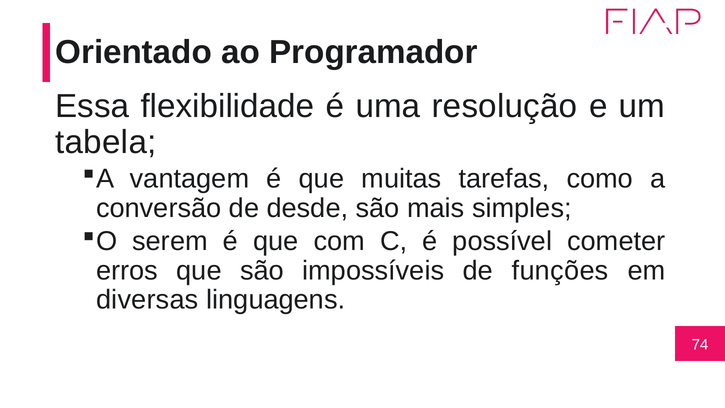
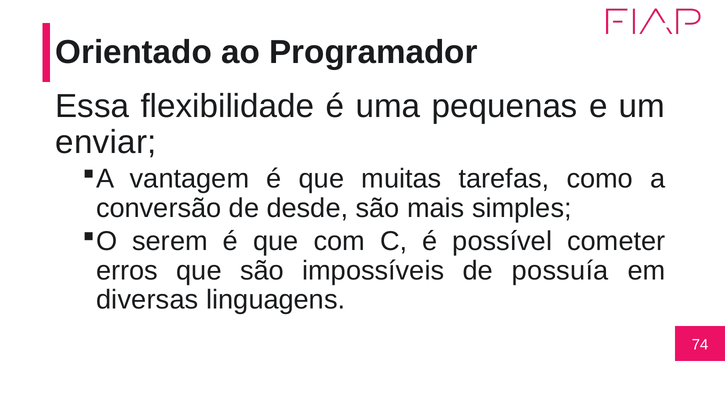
resolução: resolução -> pequenas
tabela: tabela -> enviar
funções: funções -> possuía
